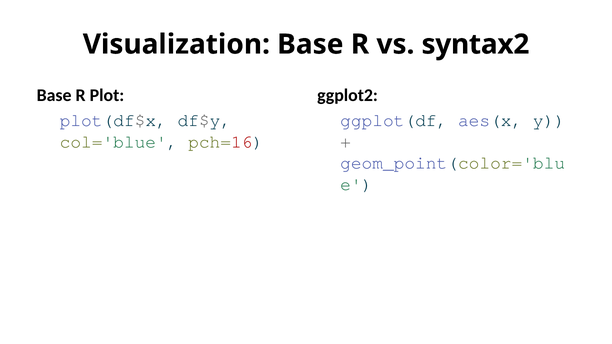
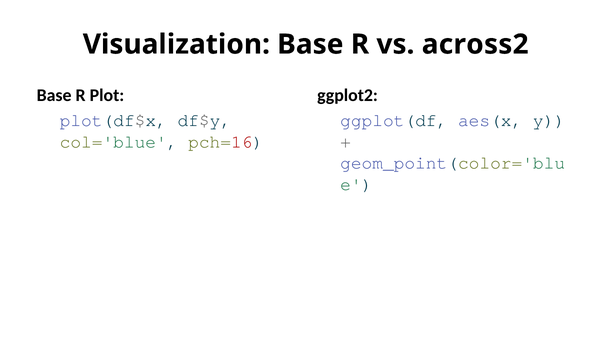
syntax2: syntax2 -> across2
